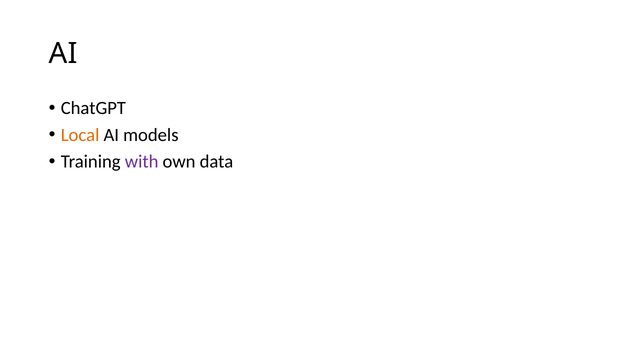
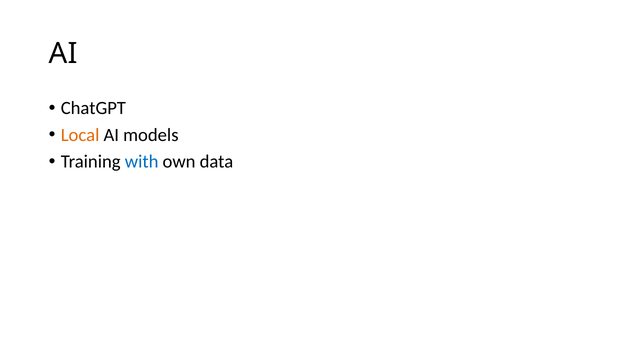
with colour: purple -> blue
